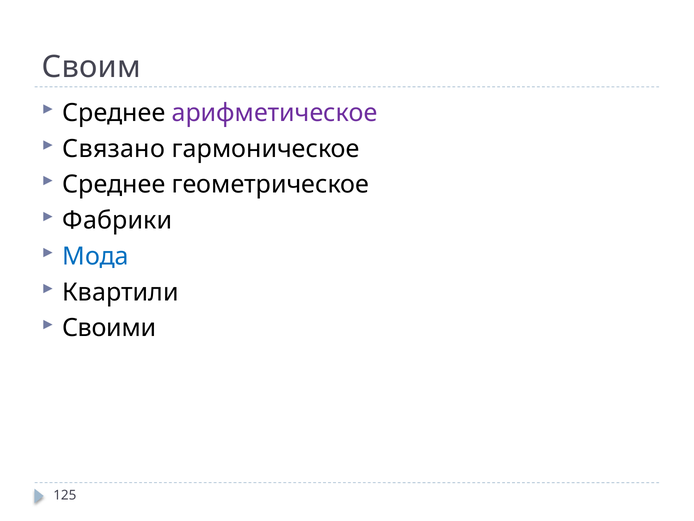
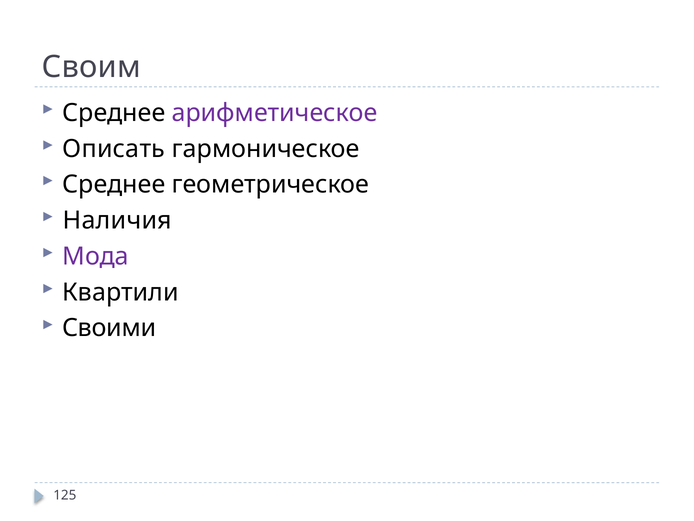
Связано: Связано -> Описать
Фабрики: Фабрики -> Наличия
Мода colour: blue -> purple
